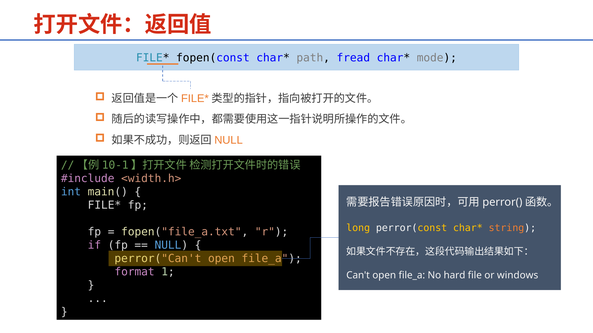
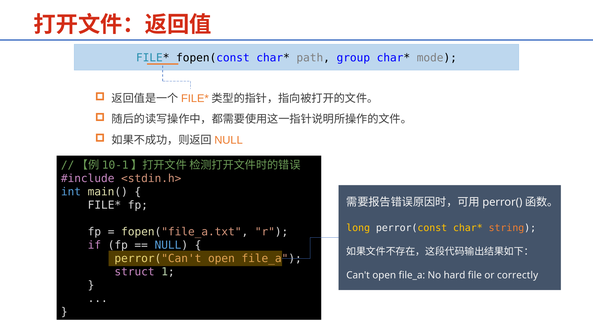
fread: fread -> group
<width.h>: <width.h> -> <stdin.h>
format: format -> struct
windows: windows -> correctly
